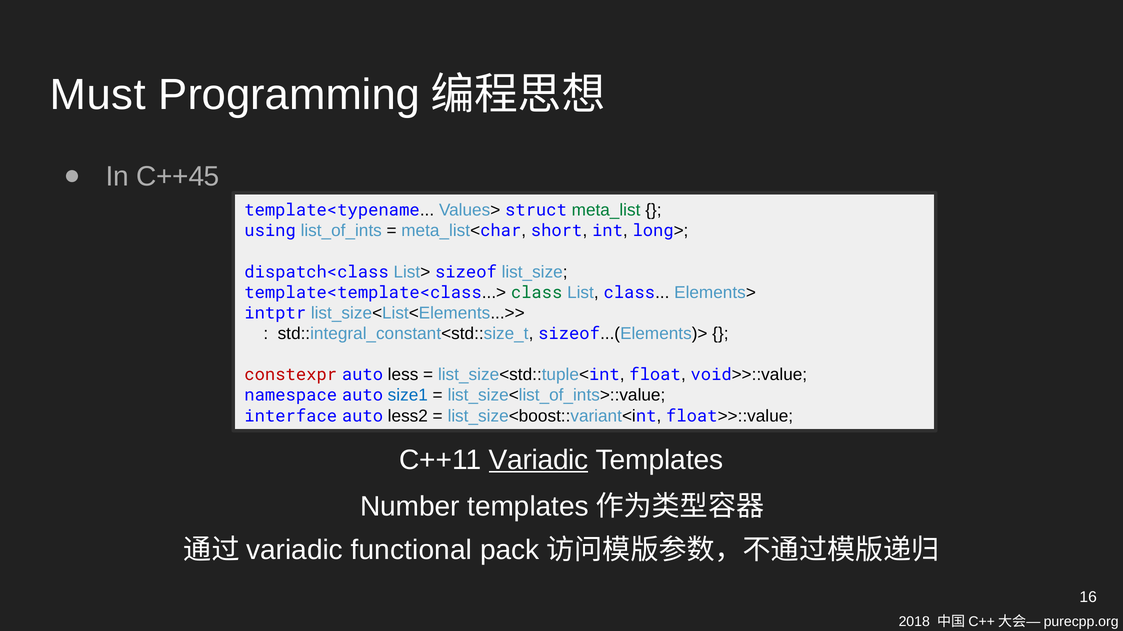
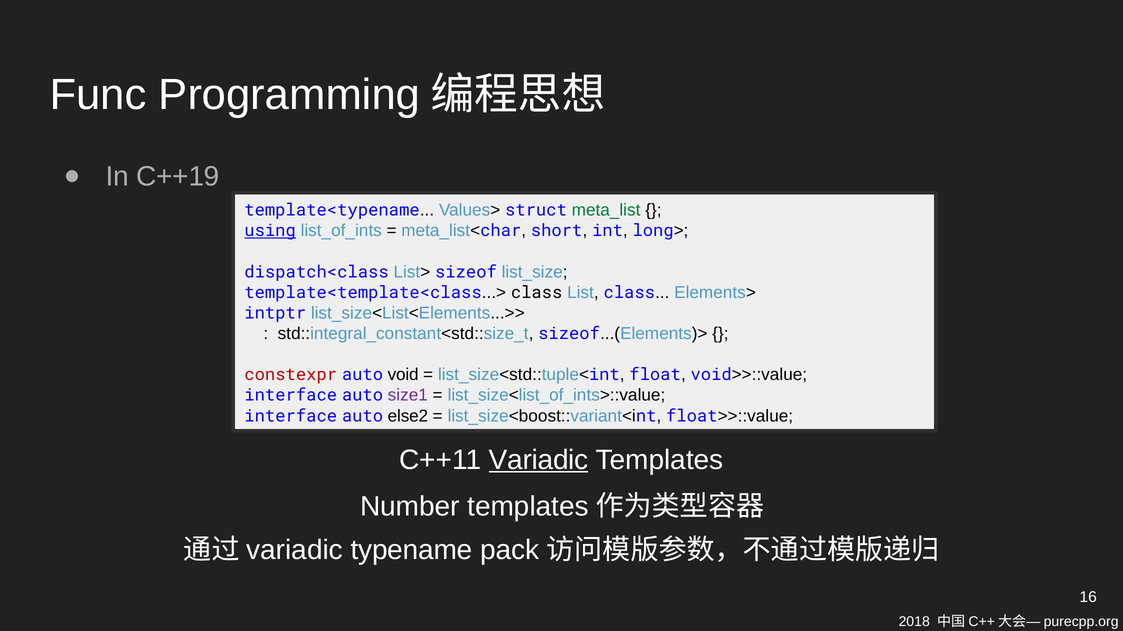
Must: Must -> Func
C++45: C++45 -> C++19
using underline: none -> present
class at (537, 293) colour: green -> black
less: less -> void
namespace at (291, 396): namespace -> interface
size1 colour: blue -> purple
less2: less2 -> else2
functional: functional -> typename
